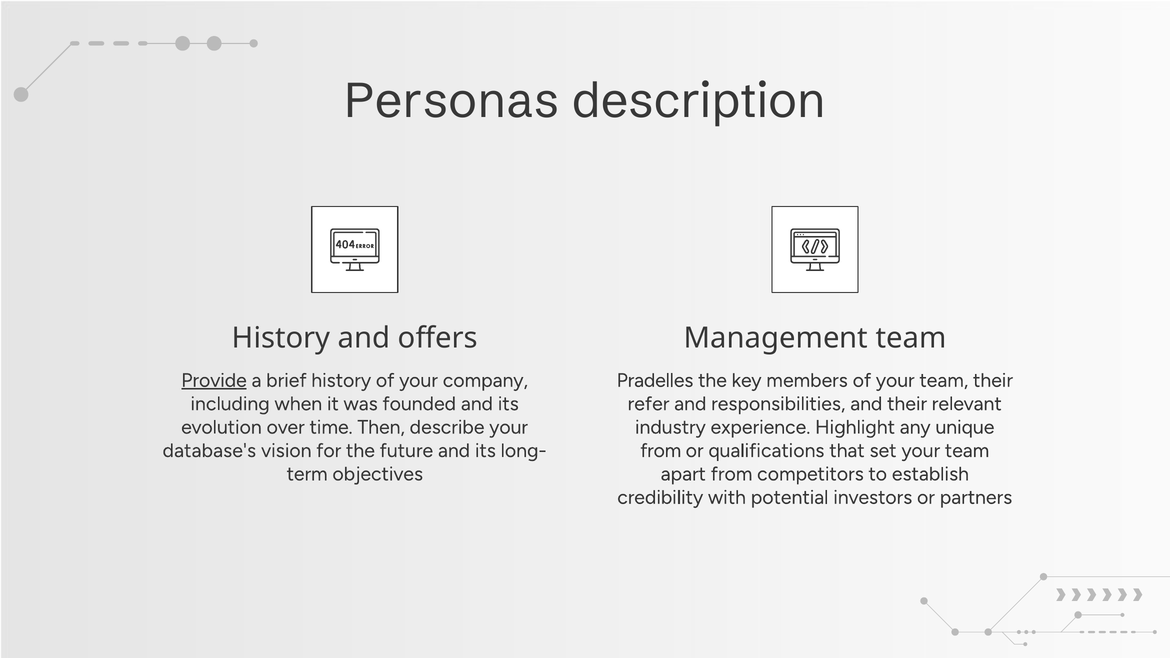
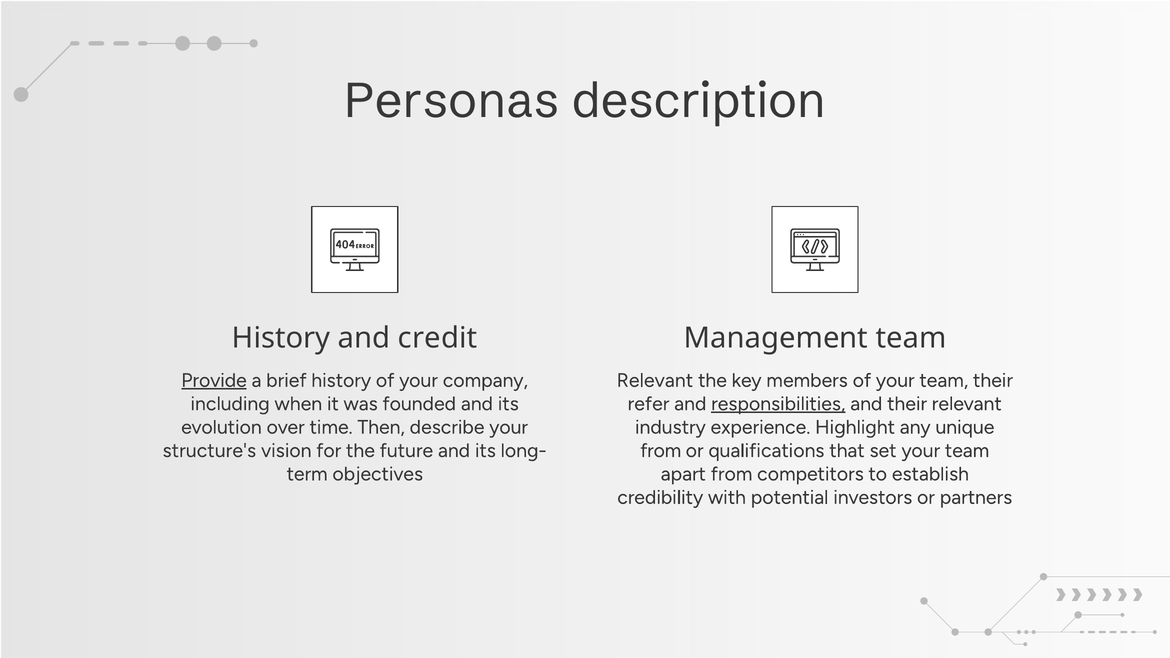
offers: offers -> credit
Pradelles at (655, 380): Pradelles -> Relevant
responsibilities underline: none -> present
database's: database's -> structure's
